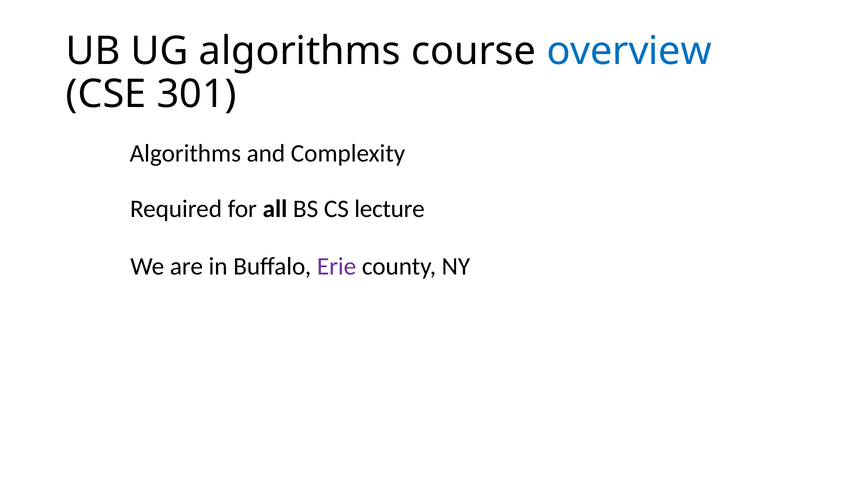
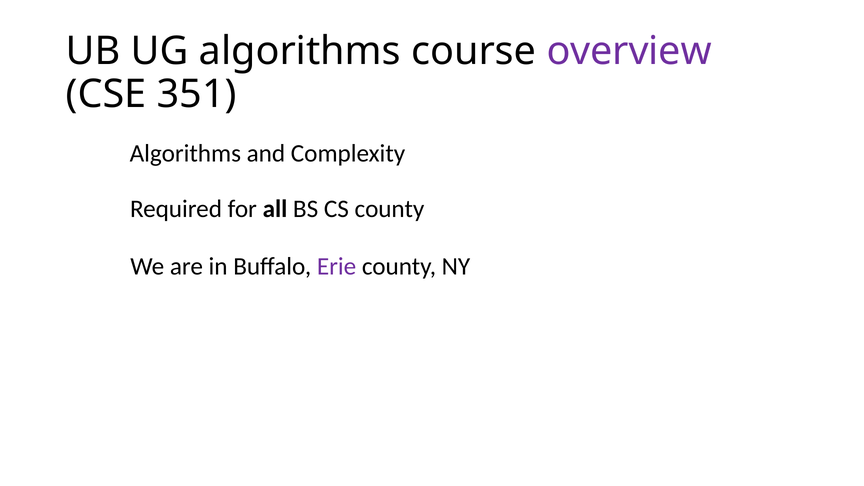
overview colour: blue -> purple
301: 301 -> 351
CS lecture: lecture -> county
